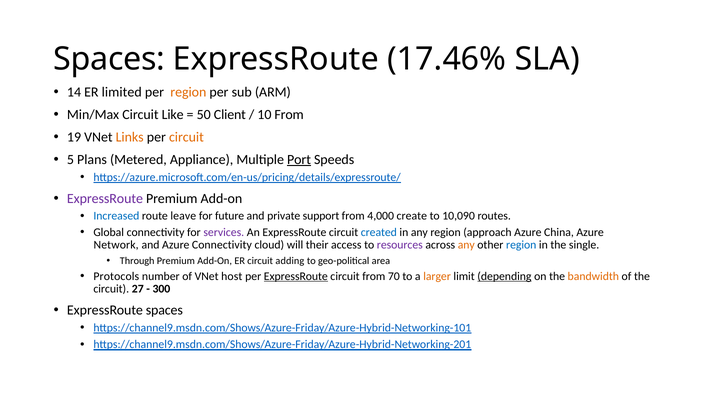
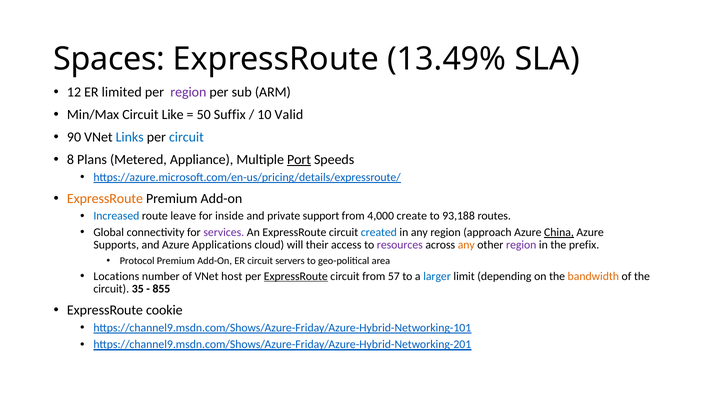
17.46%: 17.46% -> 13.49%
14: 14 -> 12
region at (188, 92) colour: orange -> purple
Client: Client -> Suffix
10 From: From -> Valid
19: 19 -> 90
Links colour: orange -> blue
circuit at (186, 137) colour: orange -> blue
5: 5 -> 8
ExpressRoute at (105, 198) colour: purple -> orange
future: future -> inside
10,090: 10,090 -> 93,188
China underline: none -> present
Network: Network -> Supports
Azure Connectivity: Connectivity -> Applications
region at (521, 245) colour: blue -> purple
single: single -> prefix
Through: Through -> Protocol
adding: adding -> servers
Protocols: Protocols -> Locations
70: 70 -> 57
larger colour: orange -> blue
depending underline: present -> none
27: 27 -> 35
300: 300 -> 855
ExpressRoute spaces: spaces -> cookie
